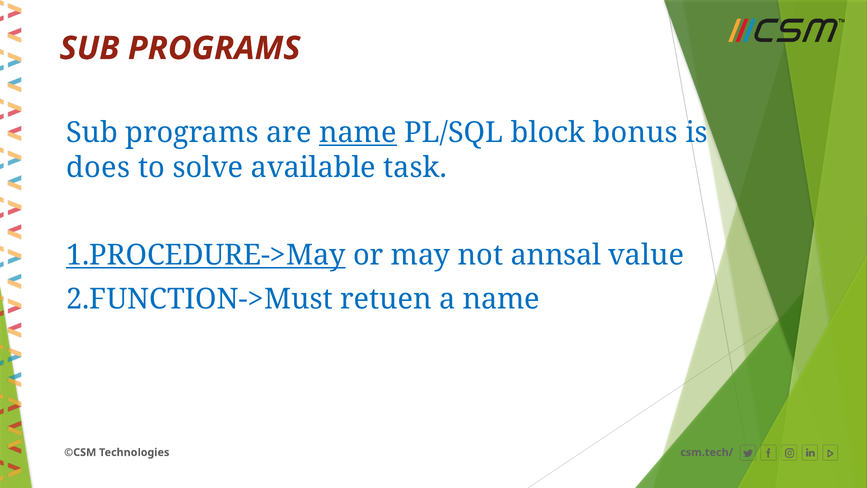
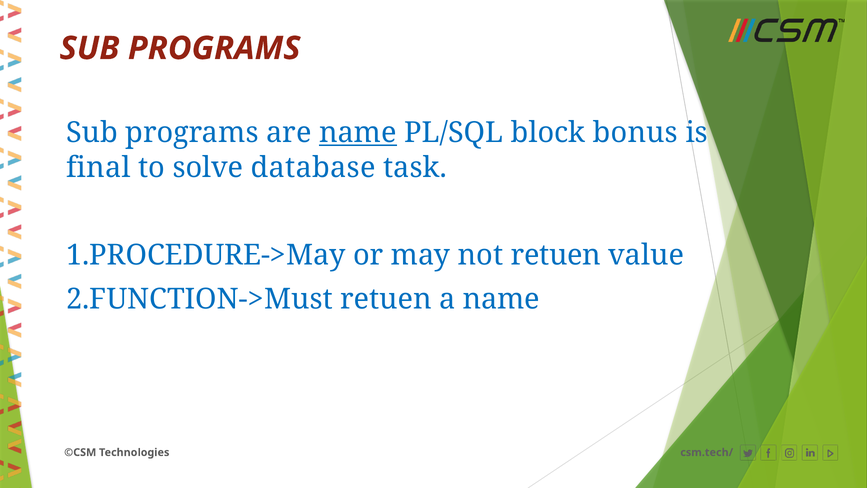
does: does -> final
available: available -> database
1.PROCEDURE->May underline: present -> none
not annsal: annsal -> retuen
